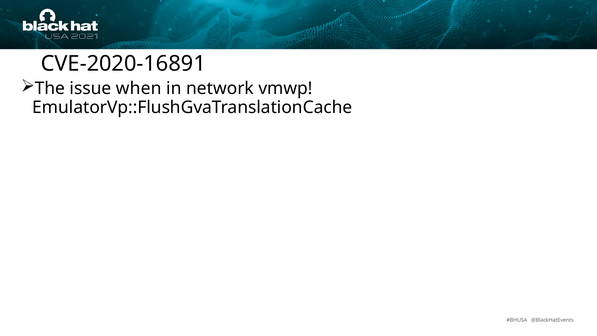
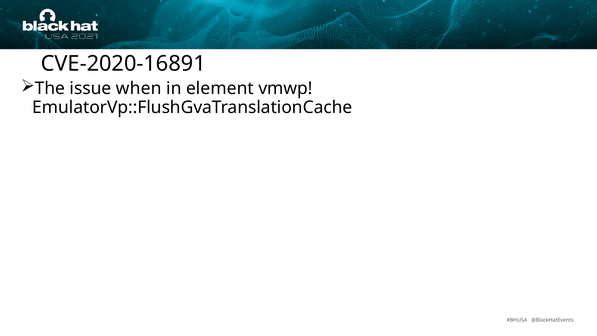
network: network -> element
